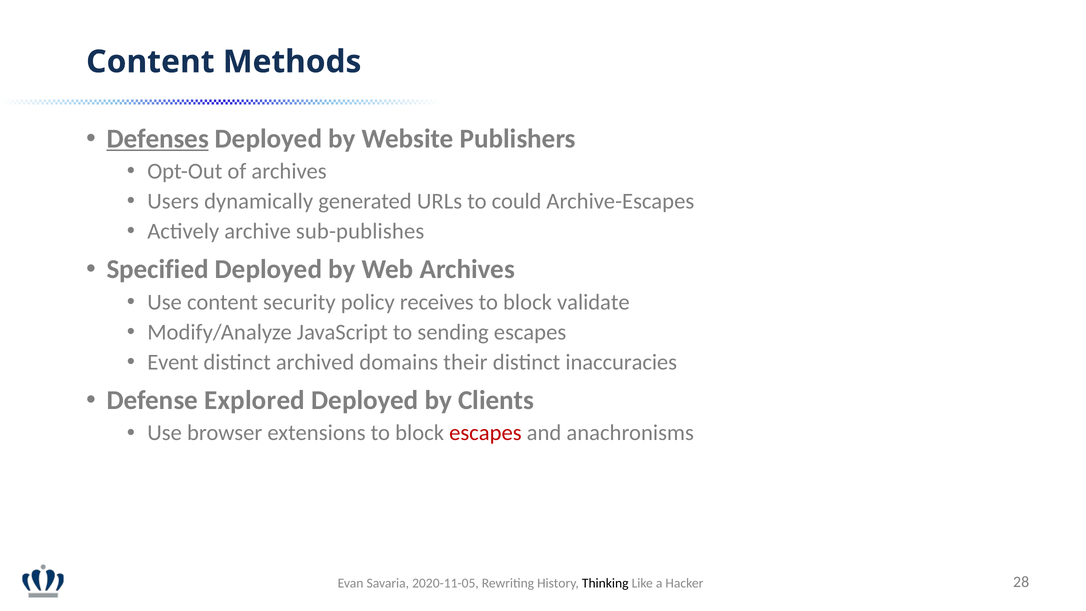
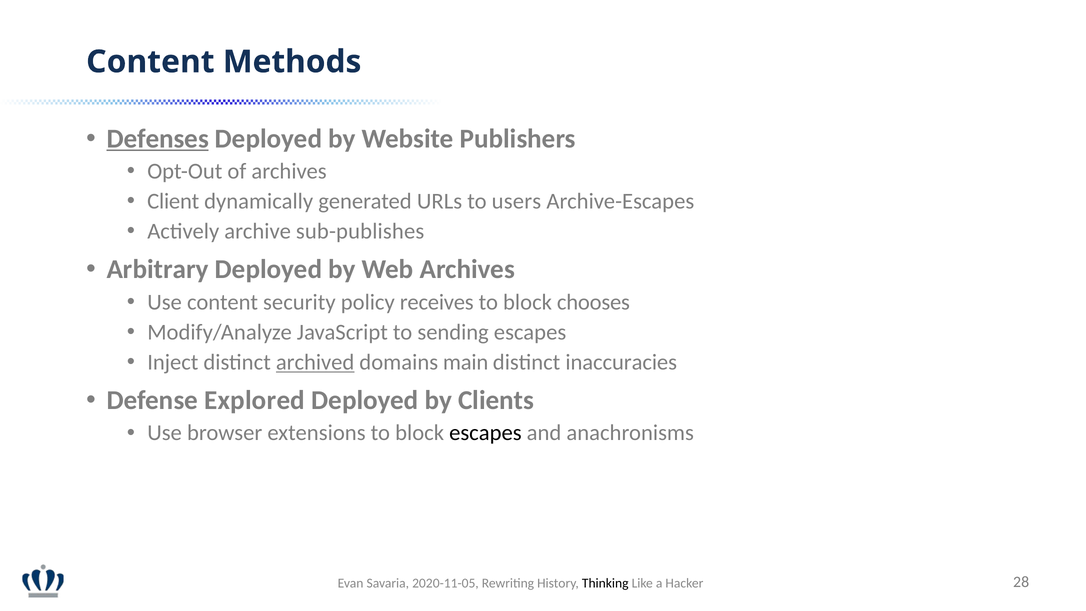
Users: Users -> Client
could: could -> users
Specified: Specified -> Arbitrary
validate: validate -> chooses
Event: Event -> Inject
archived underline: none -> present
their: their -> main
escapes at (485, 433) colour: red -> black
